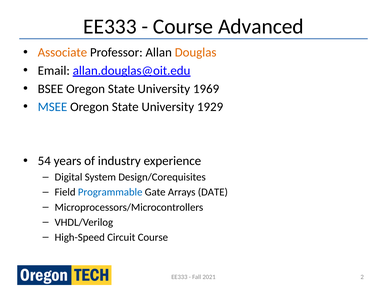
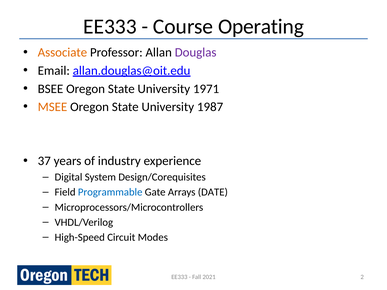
Advanced: Advanced -> Operating
Douglas colour: orange -> purple
1969: 1969 -> 1971
MSEE colour: blue -> orange
1929: 1929 -> 1987
54: 54 -> 37
Circuit Course: Course -> Modes
